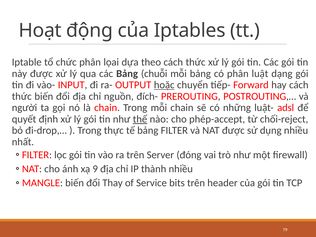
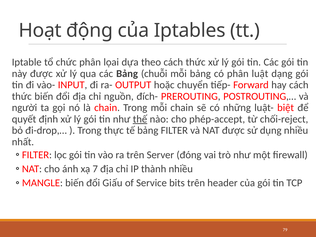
hoặc underline: present -> none
adsl: adsl -> biệt
9: 9 -> 7
Thay: Thay -> Giấu
